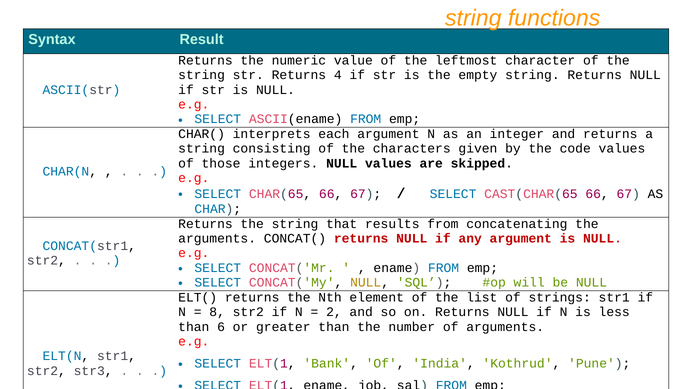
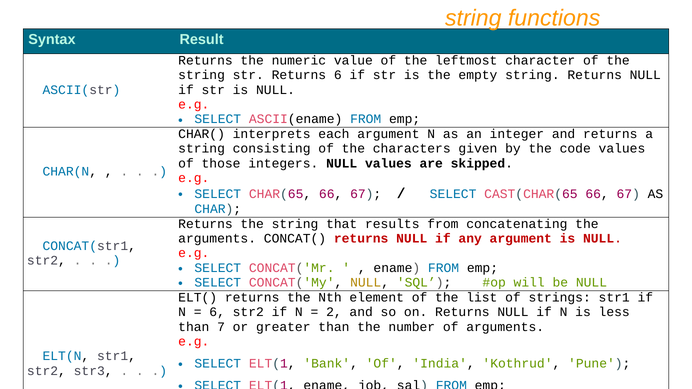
Returns 4: 4 -> 6
8 at (217, 312): 8 -> 6
6: 6 -> 7
